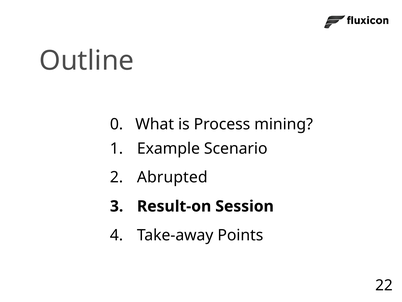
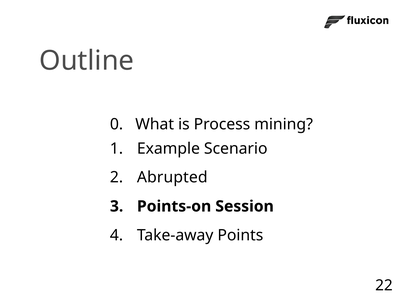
Result-on: Result-on -> Points-on
